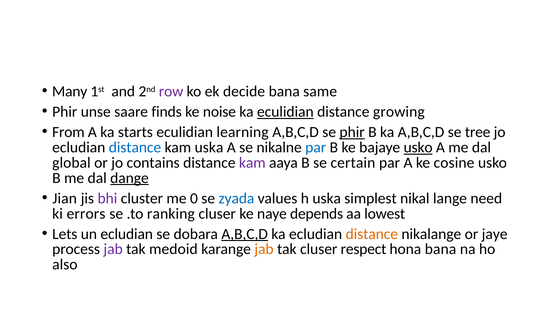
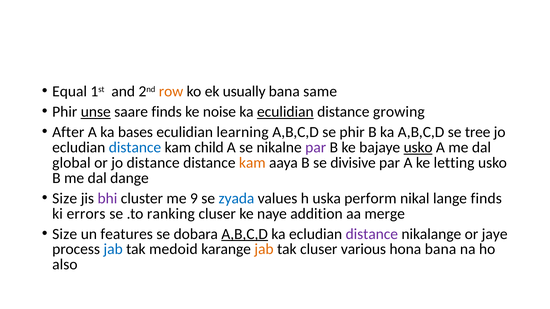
Many: Many -> Equal
row colour: purple -> orange
decide: decide -> usually
unse underline: none -> present
From: From -> After
starts: starts -> bases
phir at (352, 132) underline: present -> none
kam uska: uska -> child
par at (316, 148) colour: blue -> purple
jo contains: contains -> distance
kam at (252, 163) colour: purple -> orange
certain: certain -> divisive
cosine: cosine -> letting
dange underline: present -> none
Jian at (65, 199): Jian -> Size
0: 0 -> 9
simplest: simplest -> perform
lange need: need -> finds
depends: depends -> addition
lowest: lowest -> merge
Lets at (65, 234): Lets -> Size
un ecludian: ecludian -> features
distance at (372, 234) colour: orange -> purple
jab at (113, 250) colour: purple -> blue
respect: respect -> various
